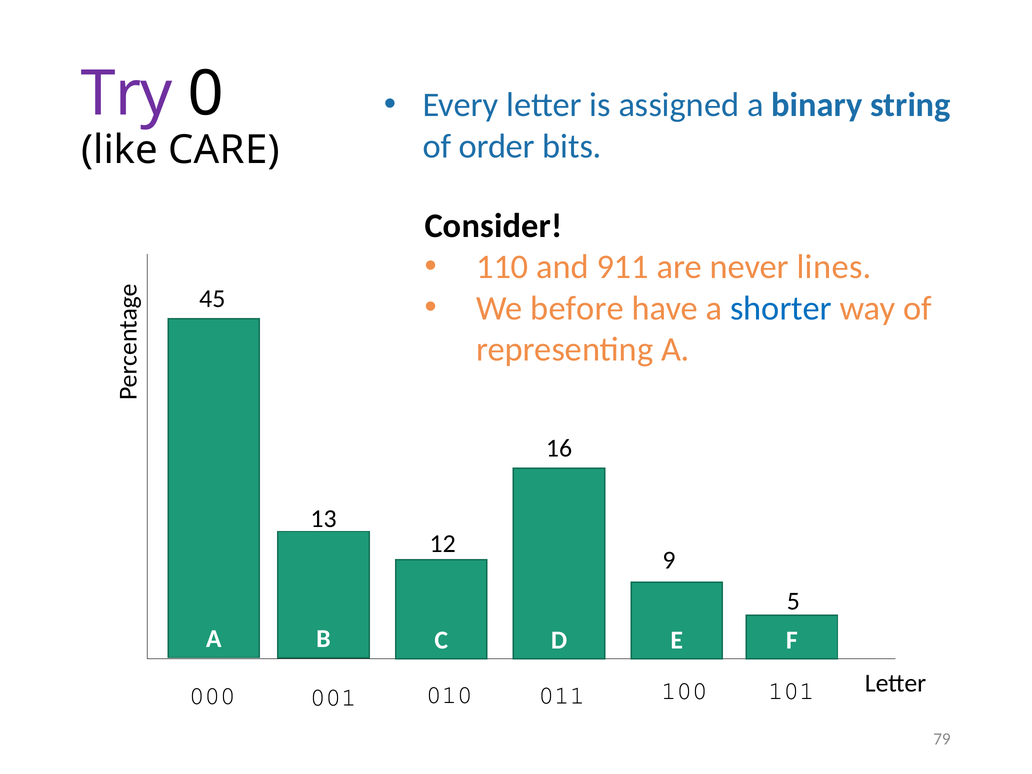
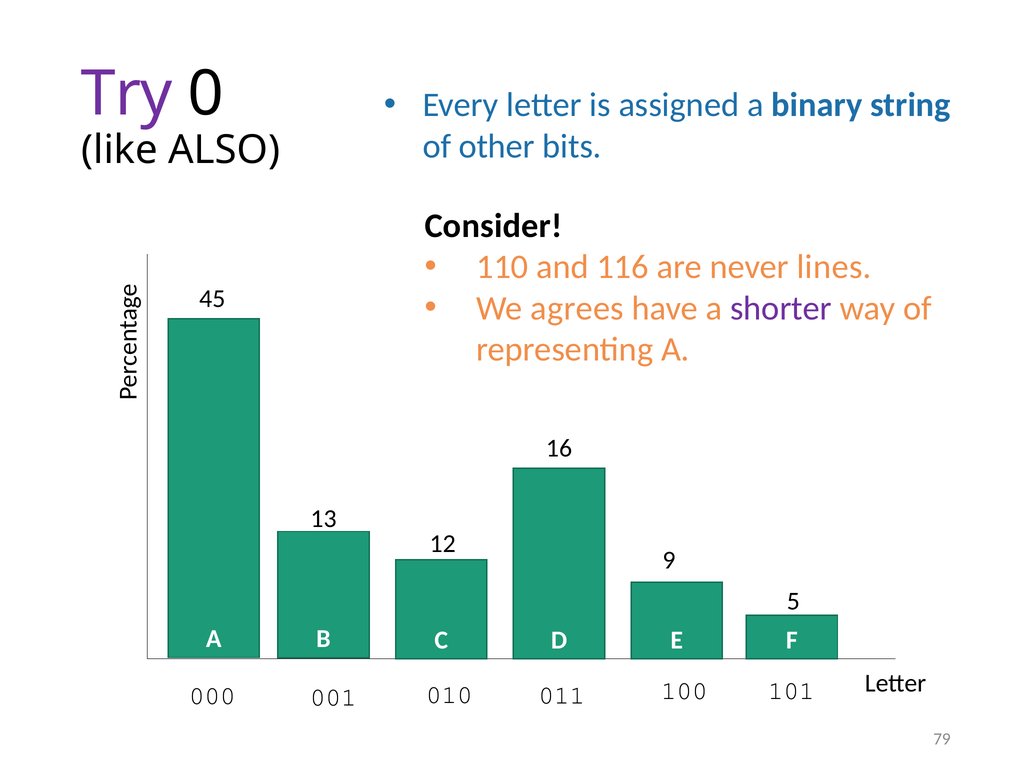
order: order -> other
CARE: CARE -> ALSO
911: 911 -> 116
before: before -> agrees
shorter colour: blue -> purple
